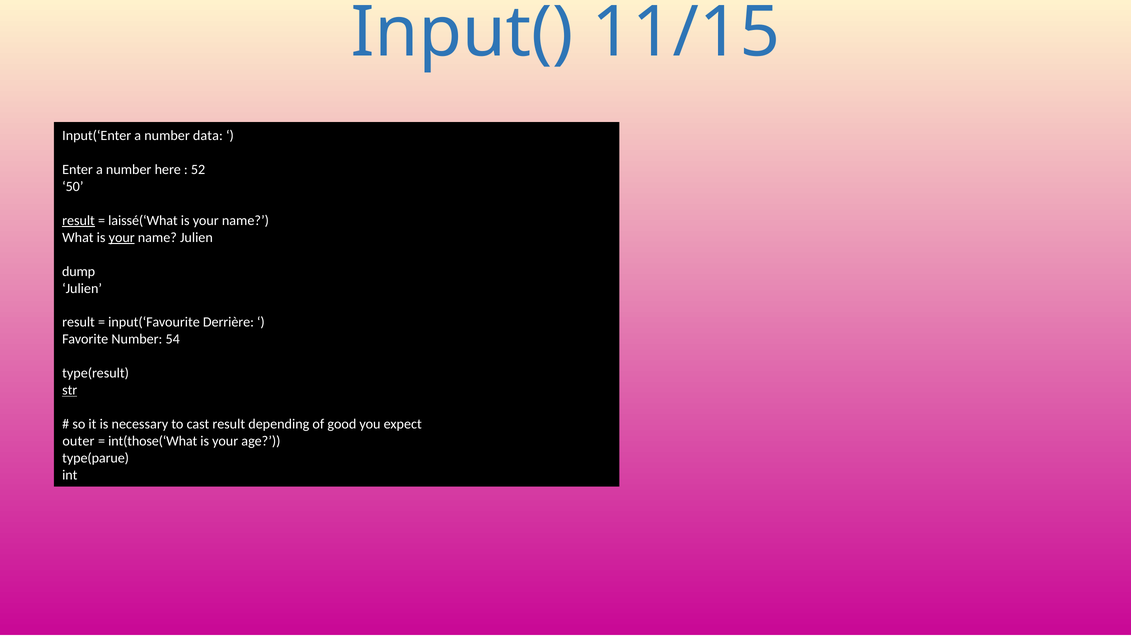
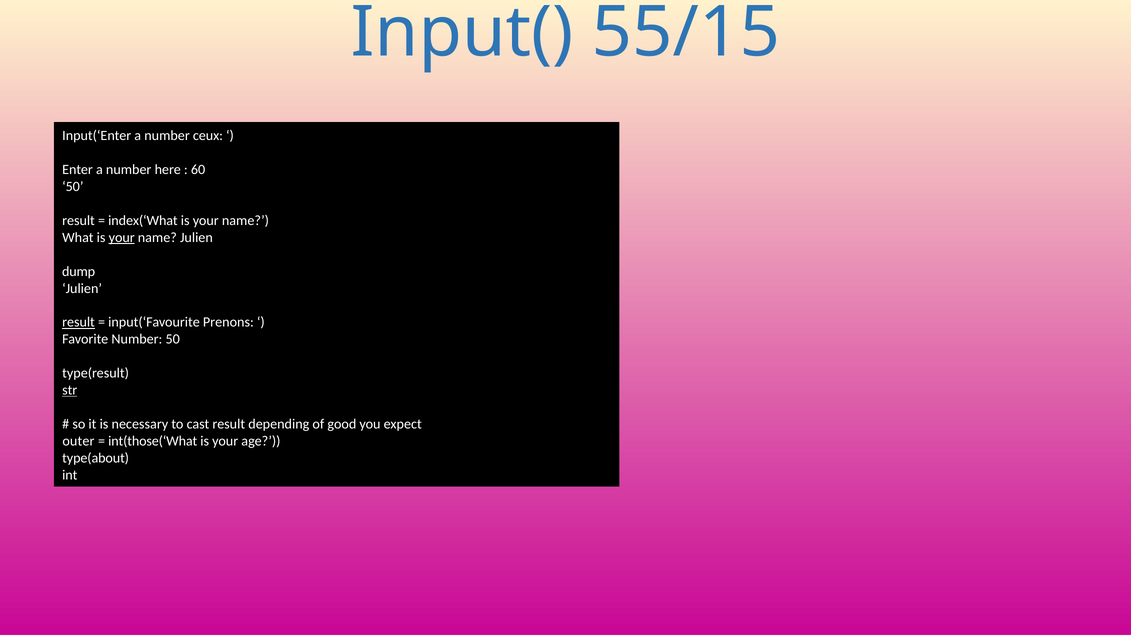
11/15: 11/15 -> 55/15
data: data -> ceux
52: 52 -> 60
result at (79, 221) underline: present -> none
laissé(‘What: laissé(‘What -> index(‘What
result at (79, 322) underline: none -> present
Derrière: Derrière -> Prenons
Number 54: 54 -> 50
type(parue: type(parue -> type(about
